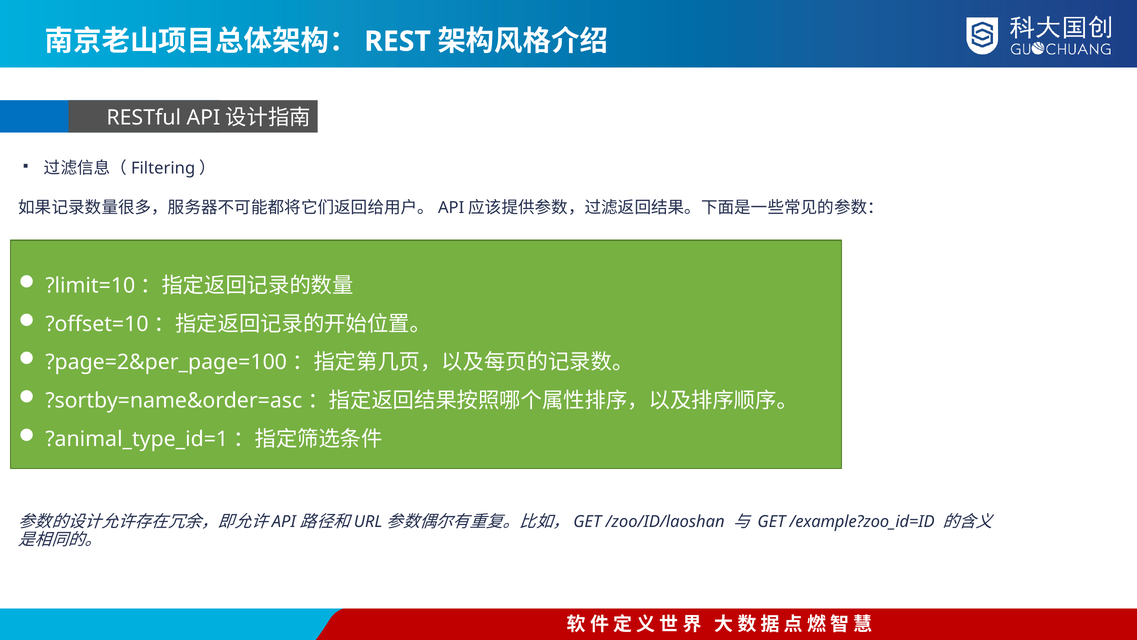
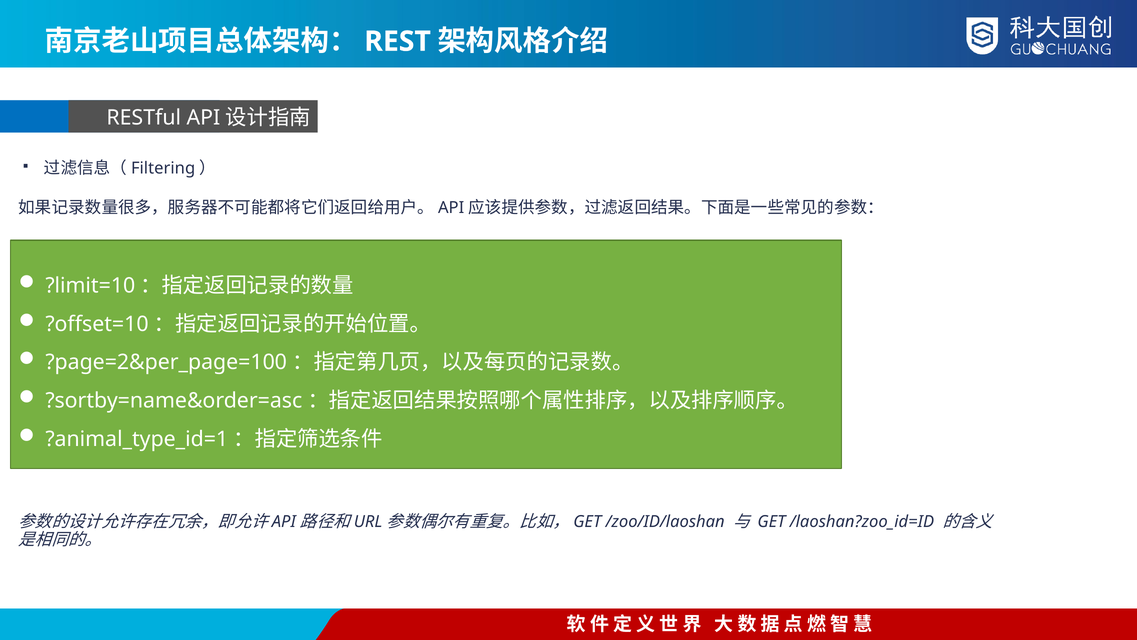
/example?zoo_id=ID: /example?zoo_id=ID -> /laoshan?zoo_id=ID
